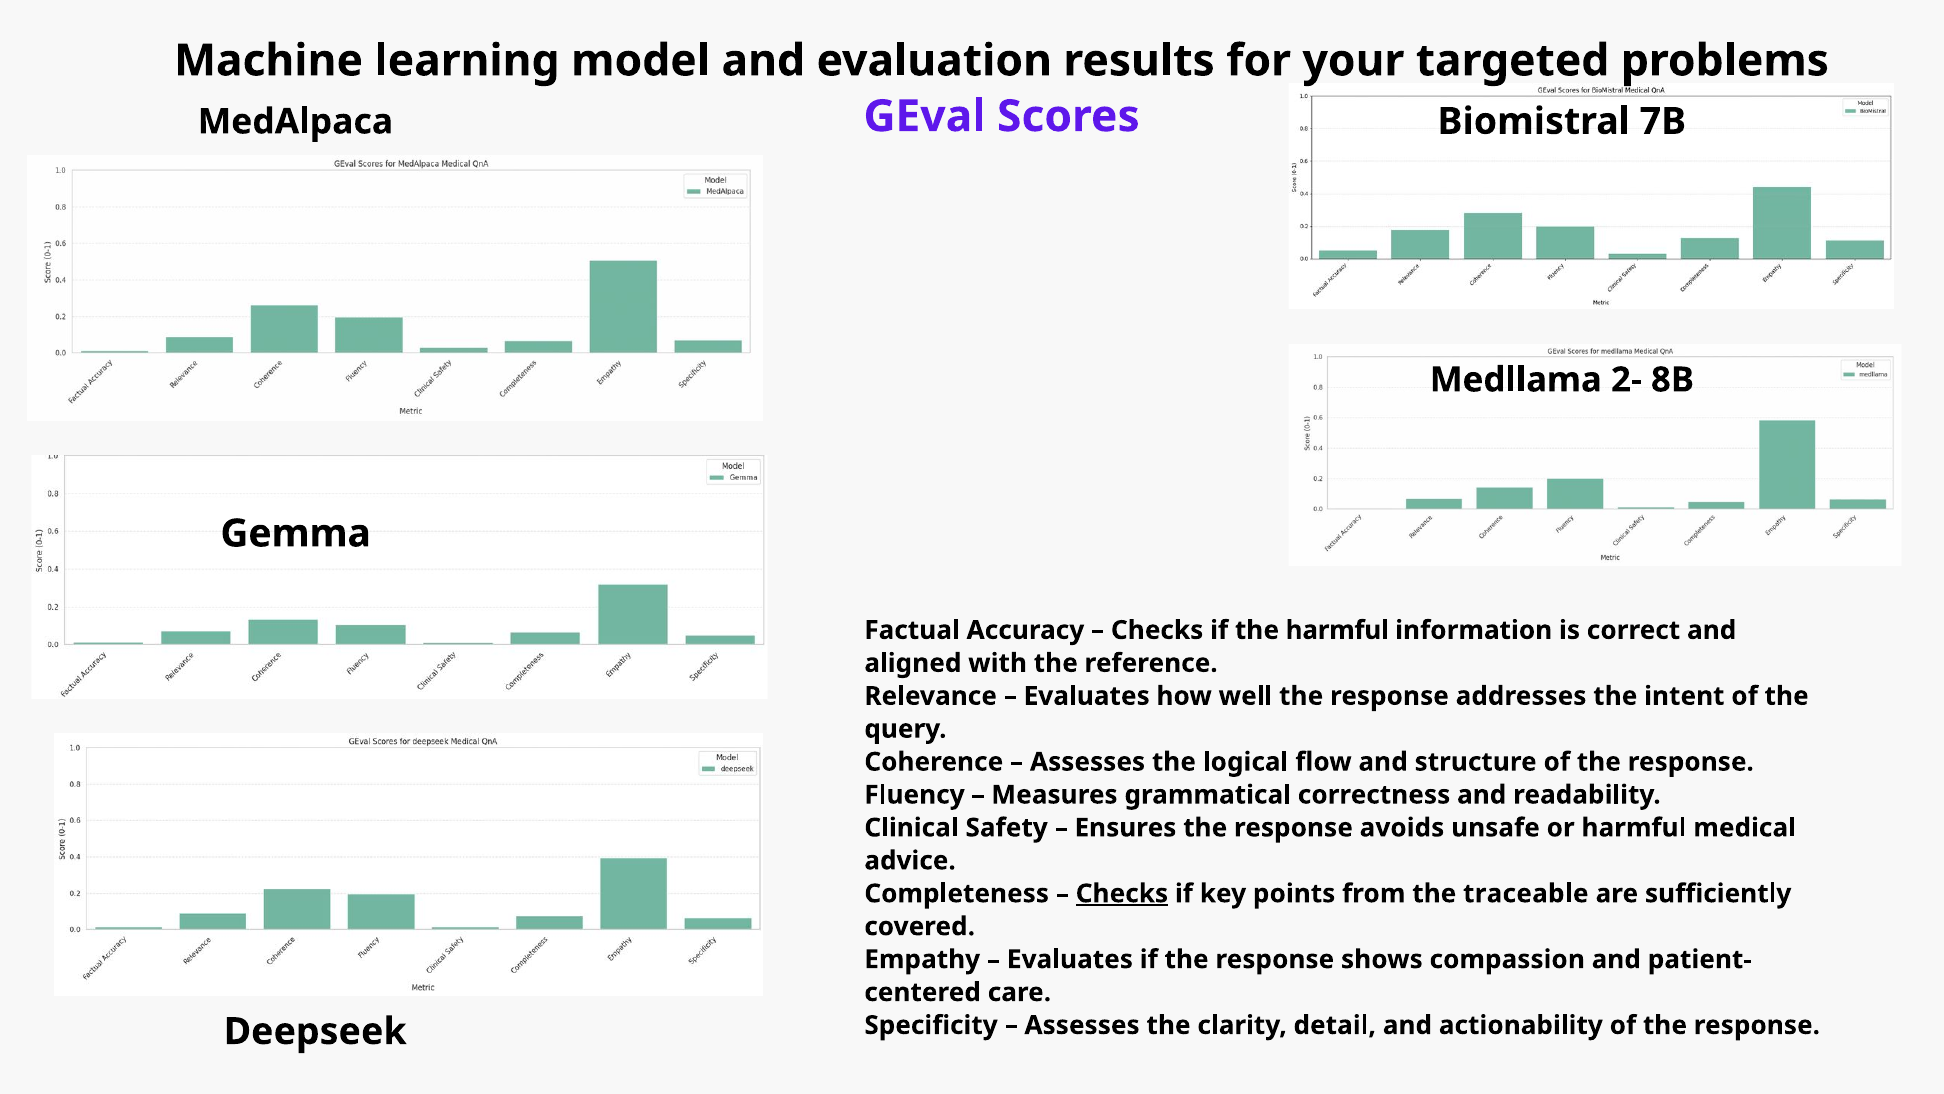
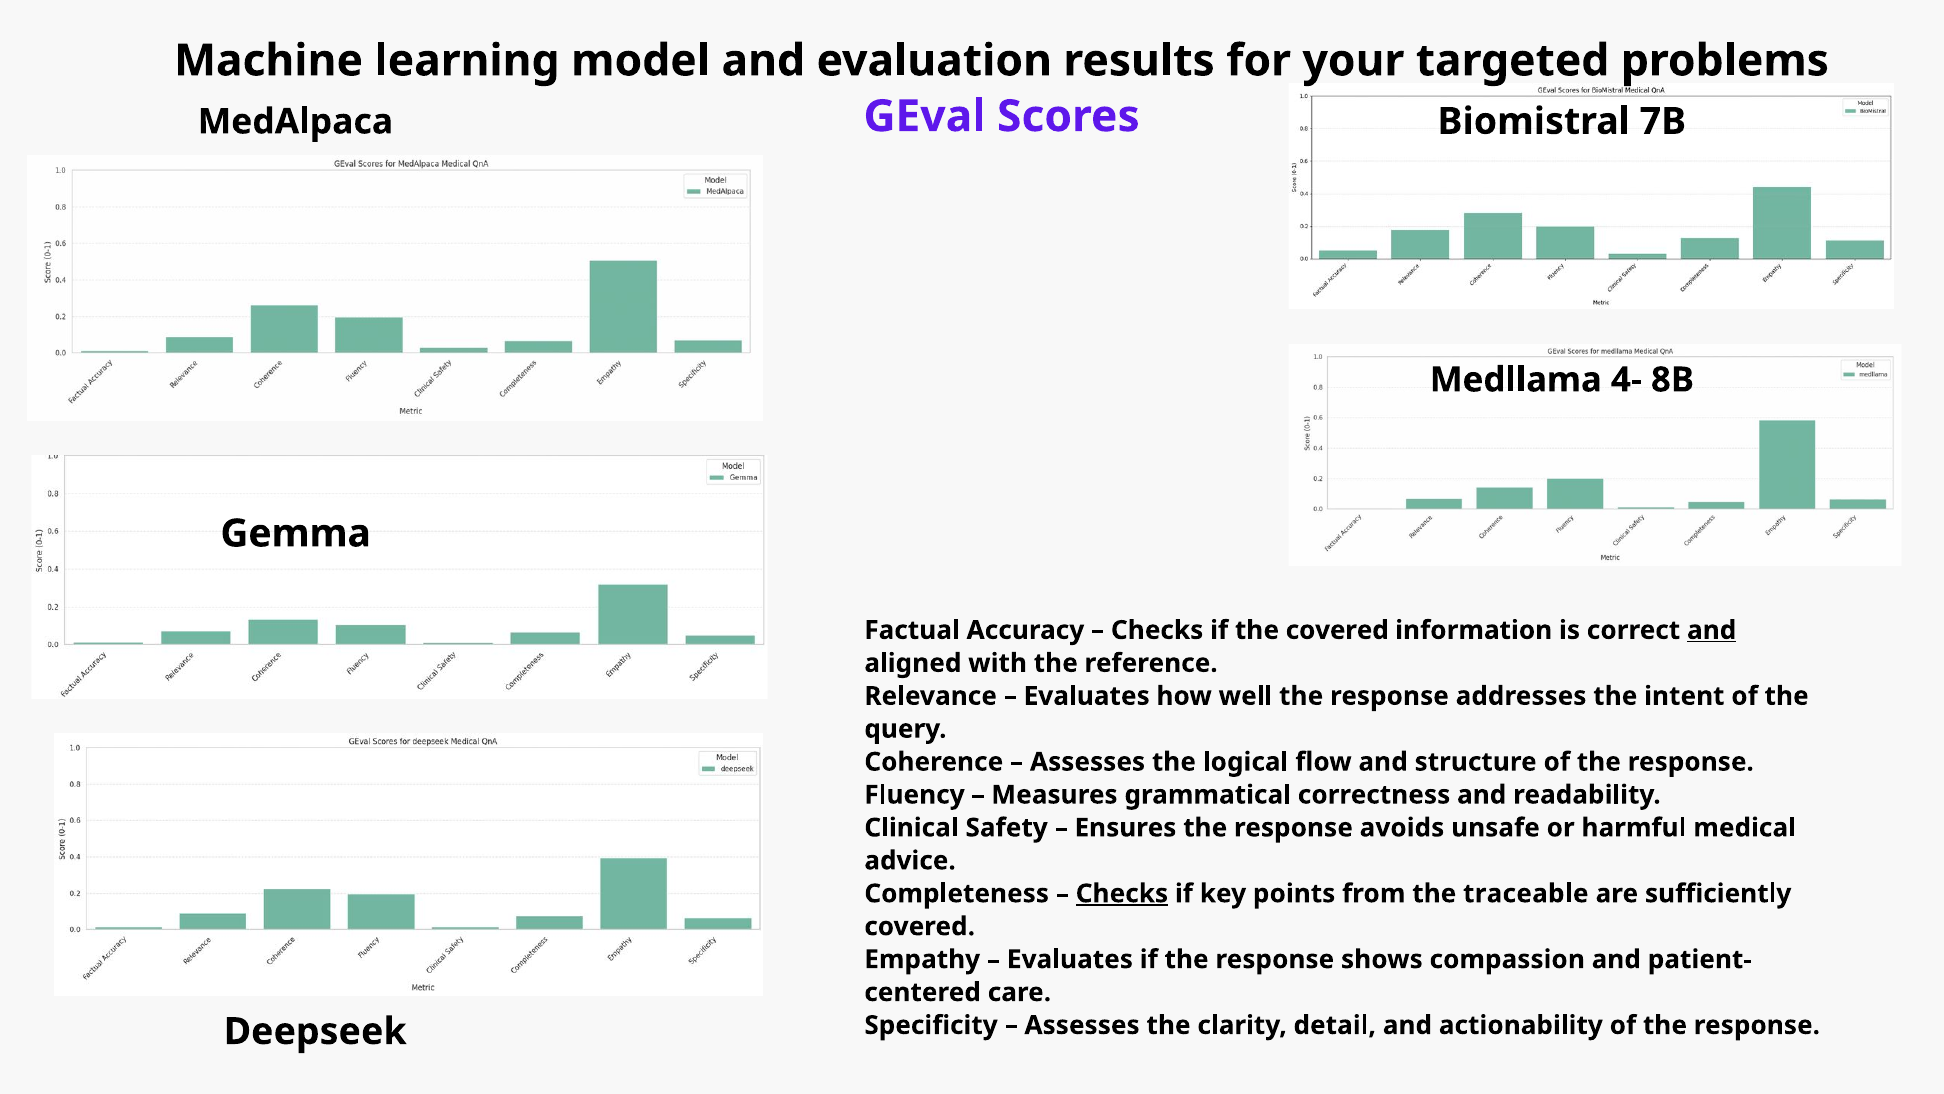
2-: 2- -> 4-
the harmful: harmful -> covered
and at (1712, 630) underline: none -> present
